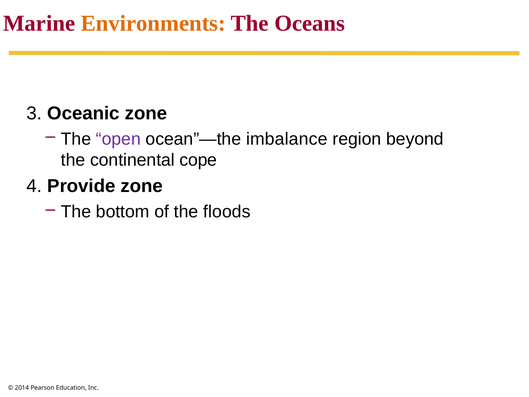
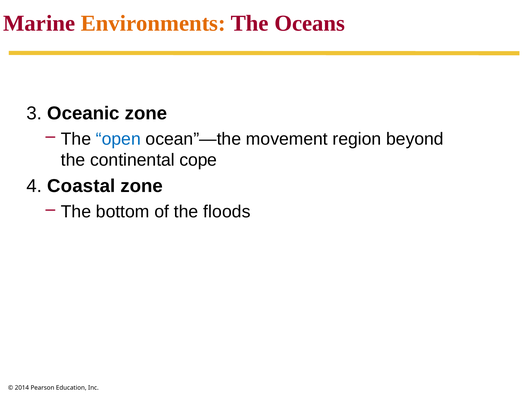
open colour: purple -> blue
imbalance: imbalance -> movement
Provide: Provide -> Coastal
